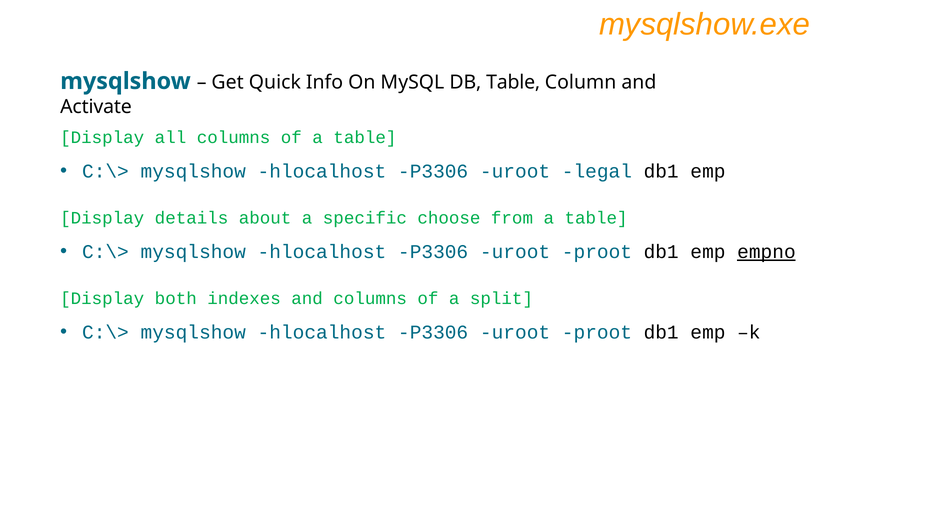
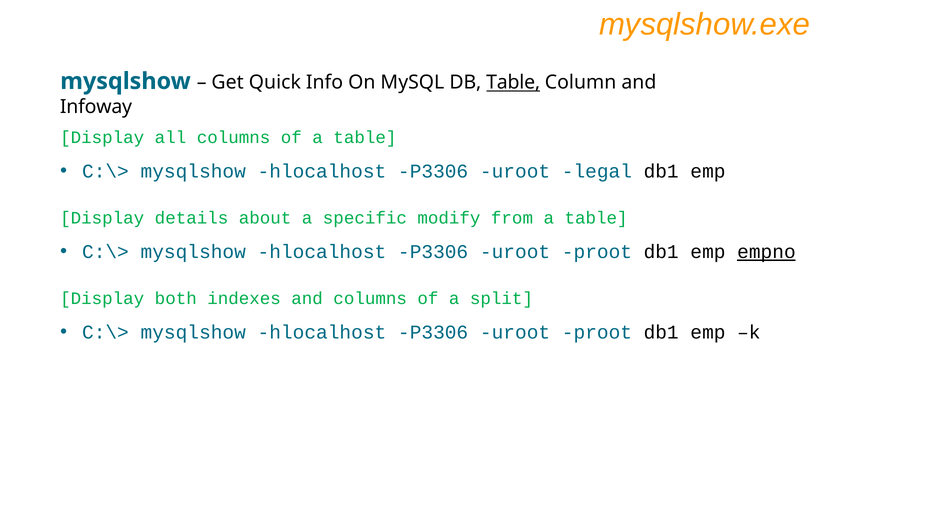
Table at (513, 83) underline: none -> present
Activate: Activate -> Infoway
choose: choose -> modify
